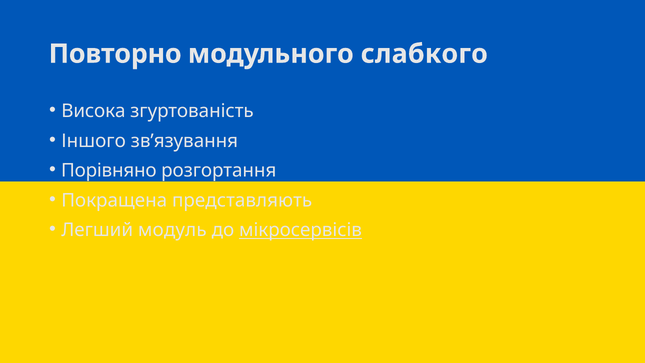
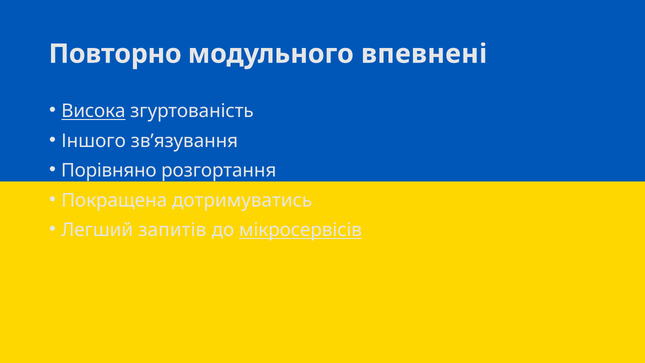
слабкого: слабкого -> впевнені
Висока underline: none -> present
представляють: представляють -> дотримуватись
модуль: модуль -> запитів
